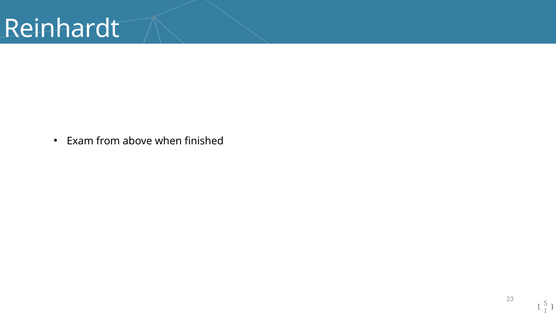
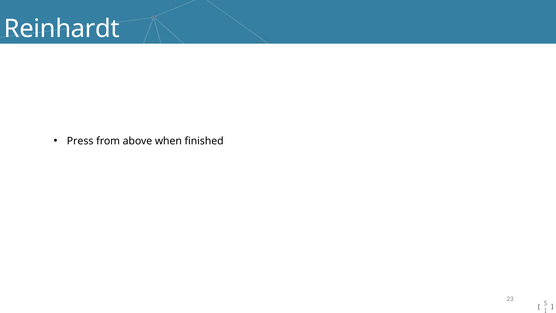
Exam: Exam -> Press
